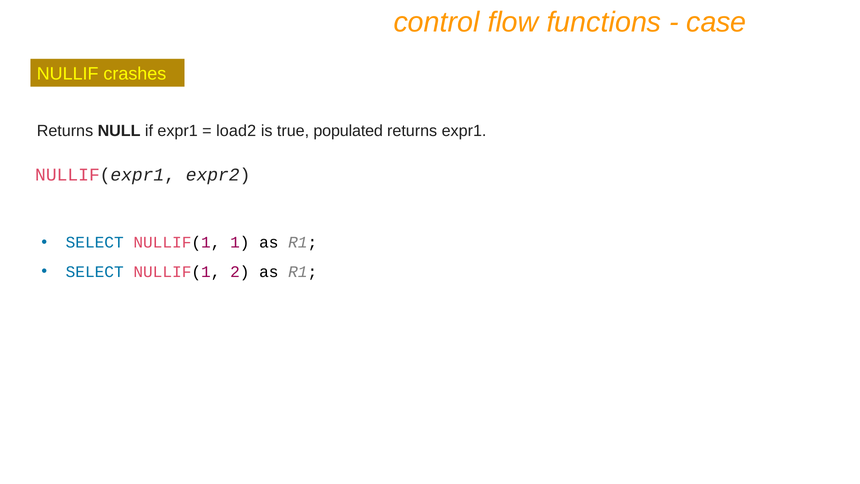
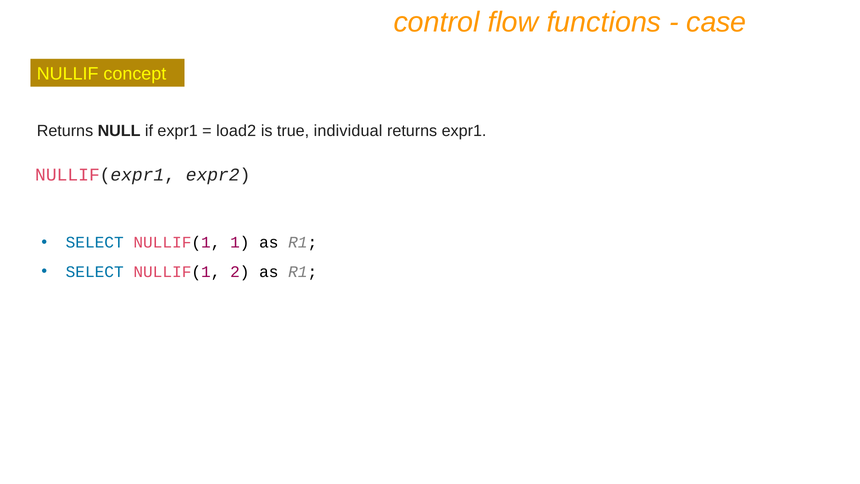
crashes: crashes -> concept
populated: populated -> individual
